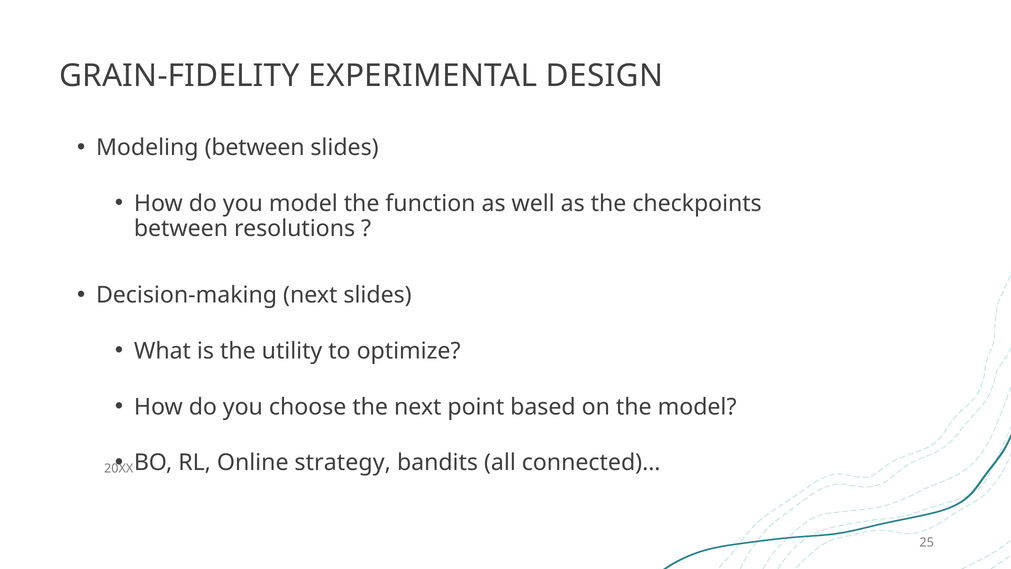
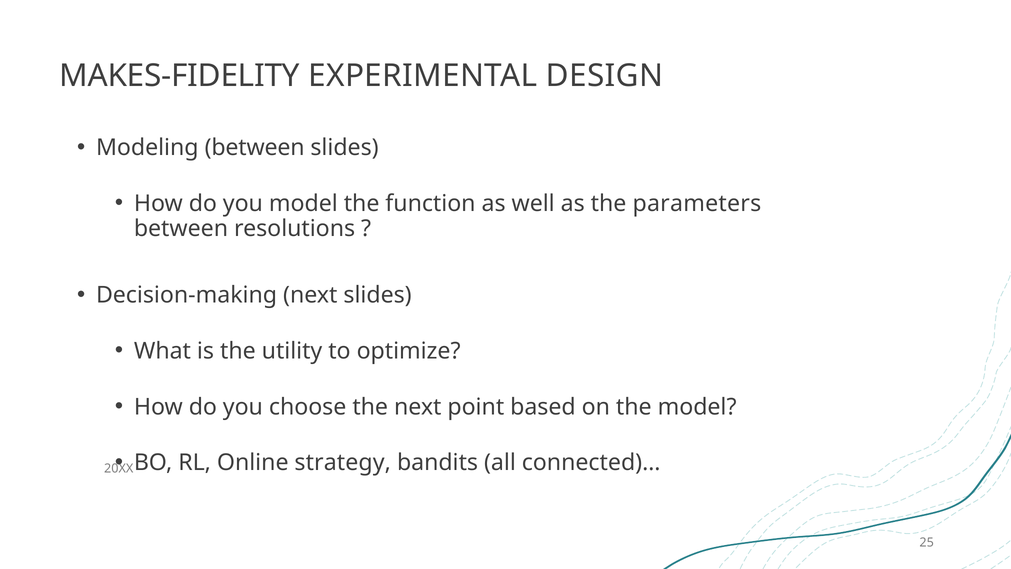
GRAIN-FIDELITY: GRAIN-FIDELITY -> MAKES-FIDELITY
checkpoints: checkpoints -> parameters
